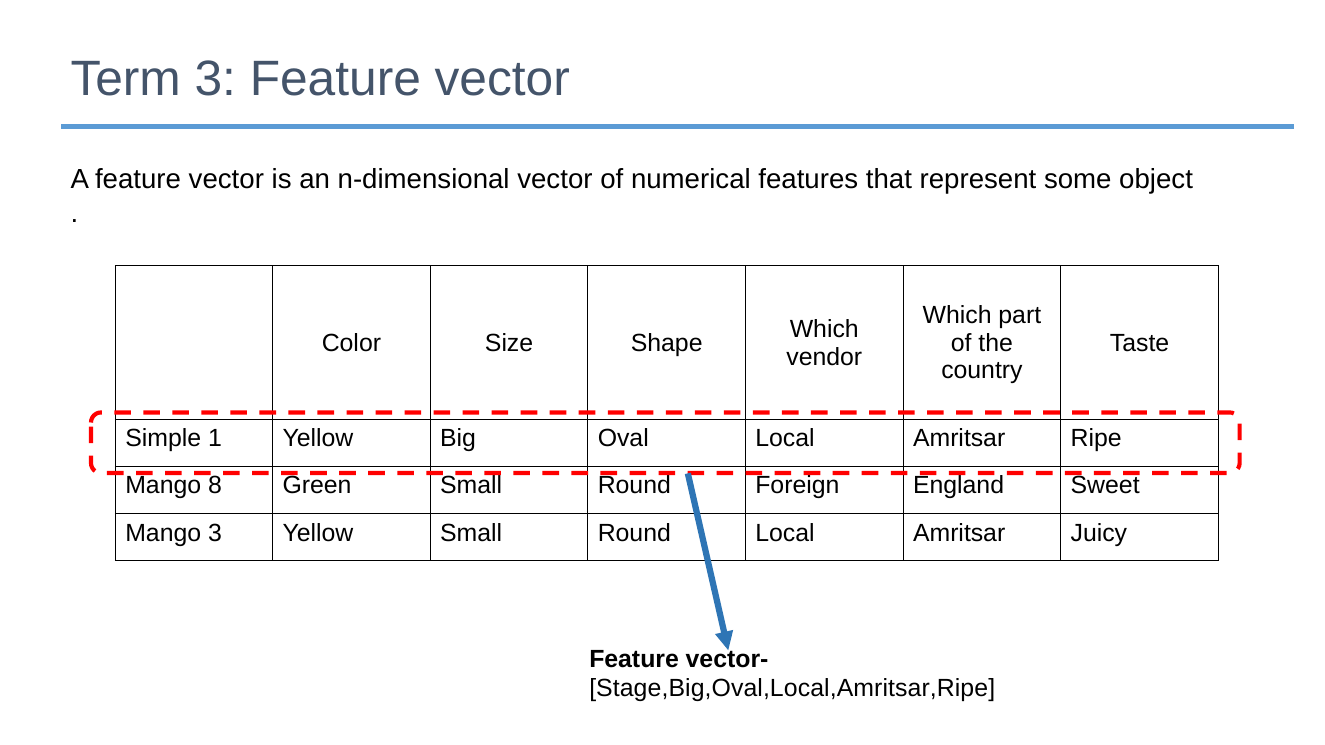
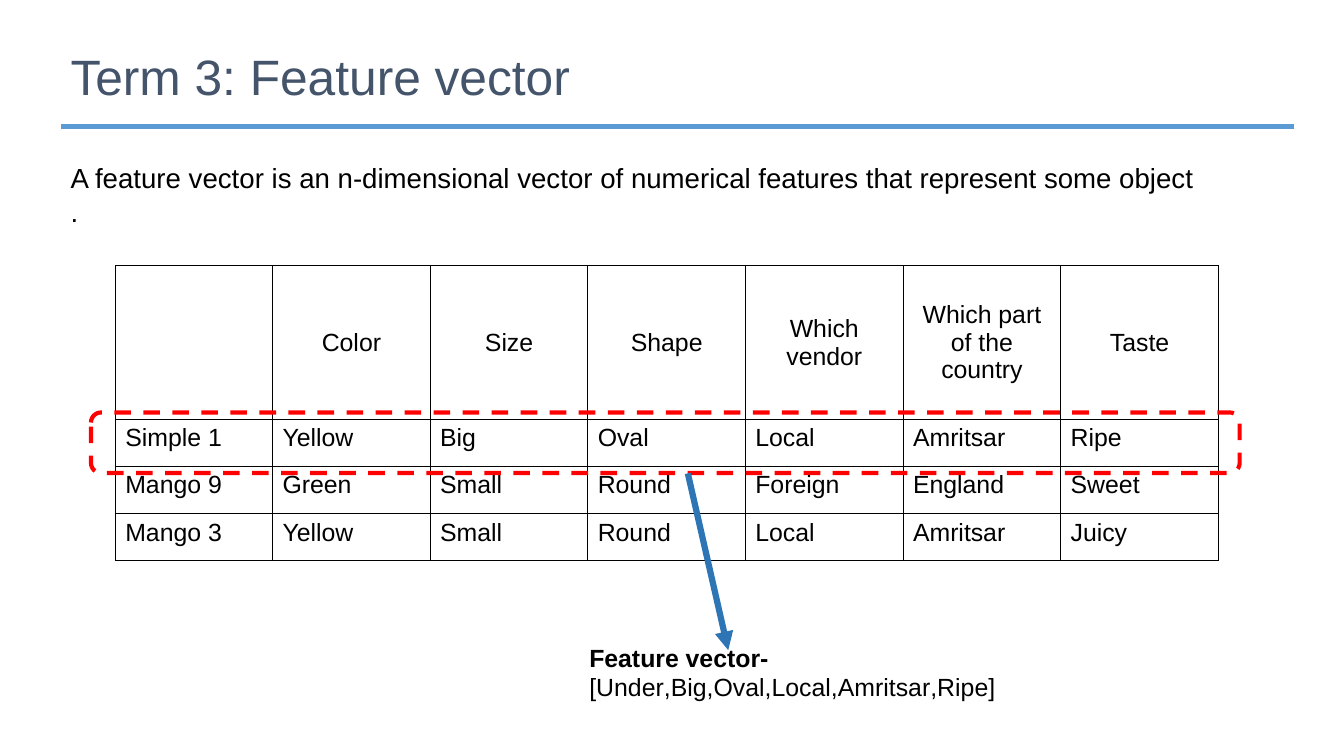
8: 8 -> 9
Stage,Big,Oval,Local,Amritsar,Ripe: Stage,Big,Oval,Local,Amritsar,Ripe -> Under,Big,Oval,Local,Amritsar,Ripe
